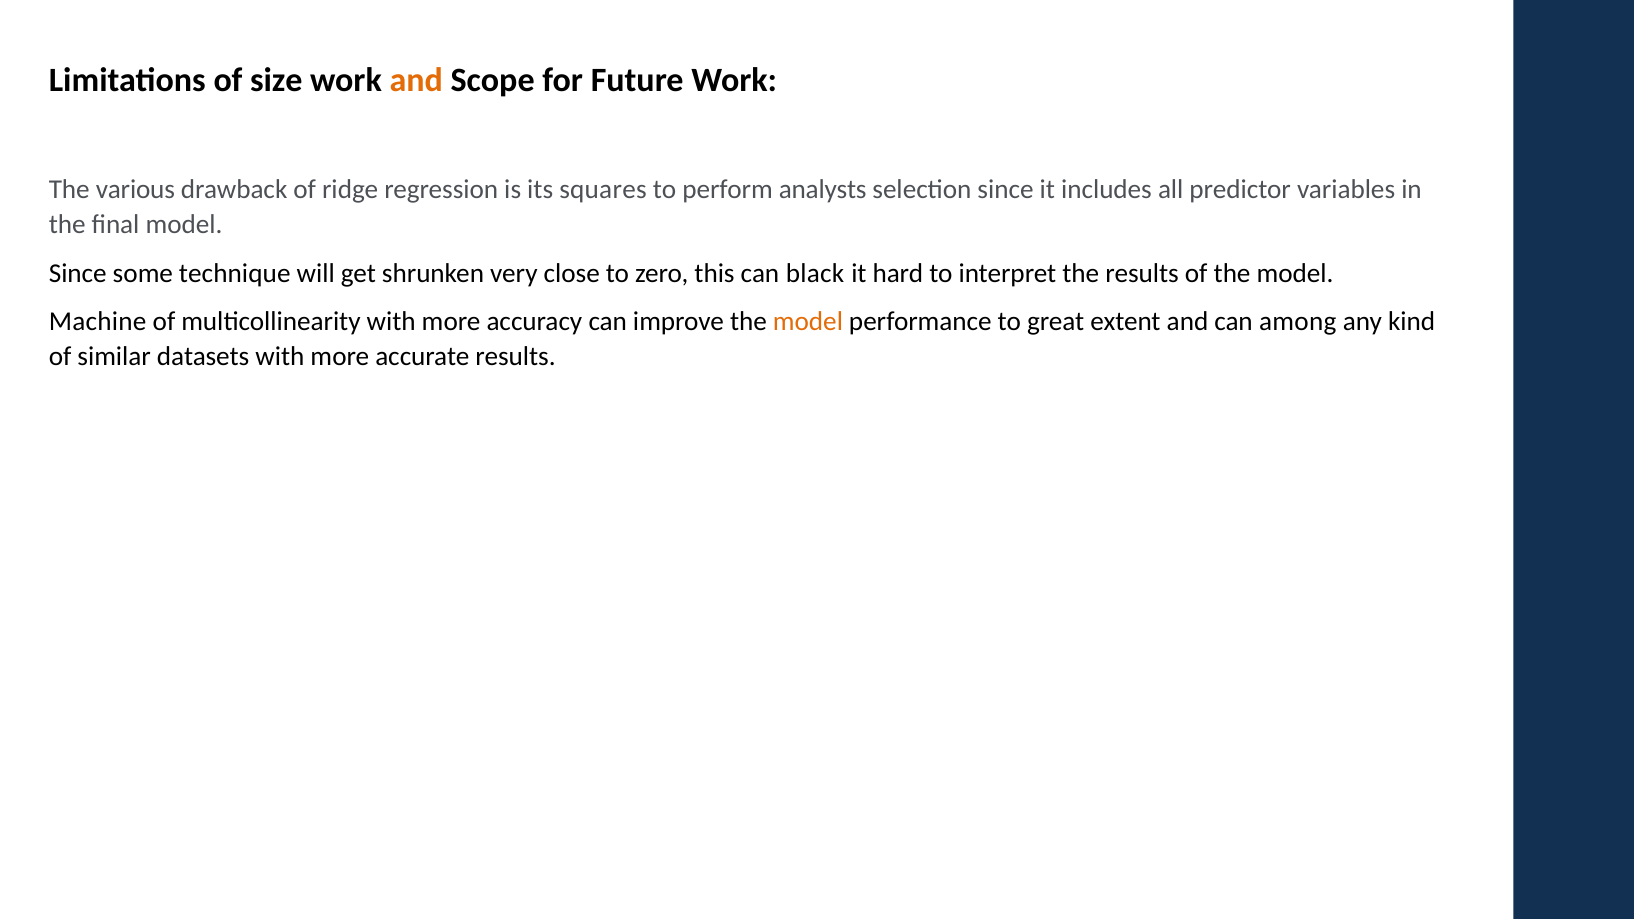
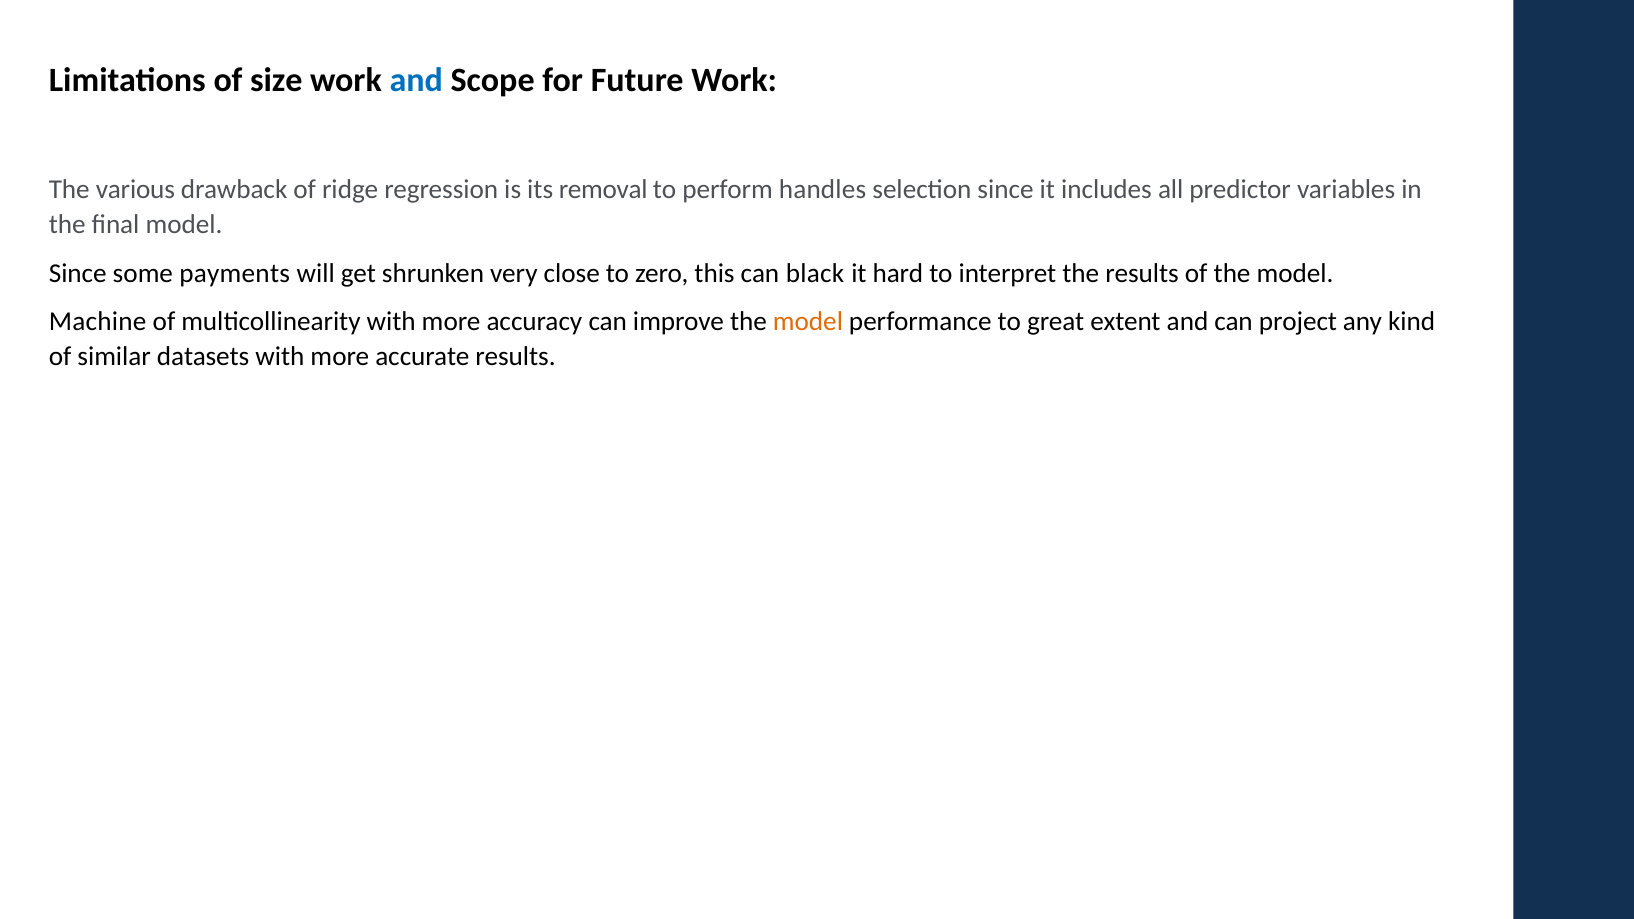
and at (416, 80) colour: orange -> blue
squares: squares -> removal
analysts: analysts -> handles
technique: technique -> payments
among: among -> project
